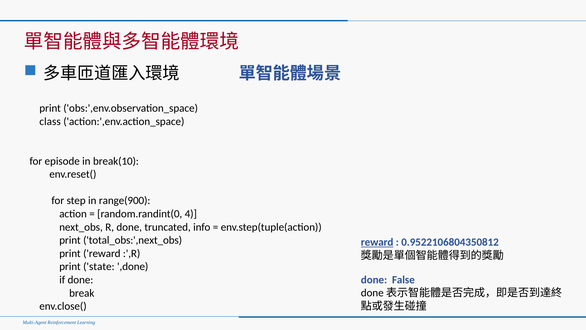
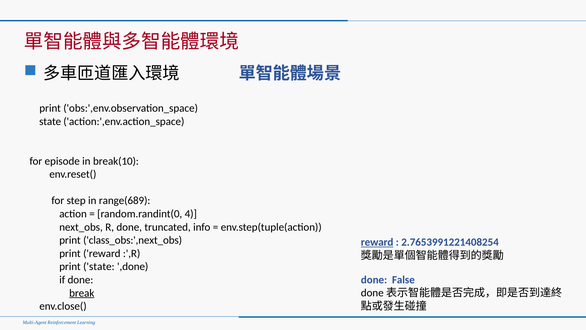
class at (50, 121): class -> state
range(900: range(900 -> range(689
total_obs:',next_obs: total_obs:',next_obs -> class_obs:',next_obs
0.9522106804350812: 0.9522106804350812 -> 2.7653991221408254
break underline: none -> present
